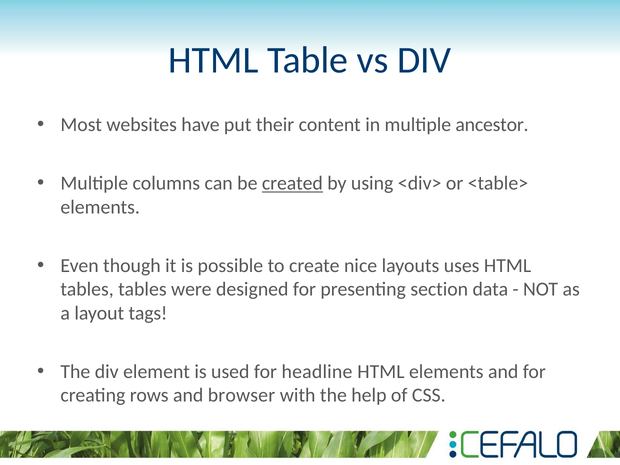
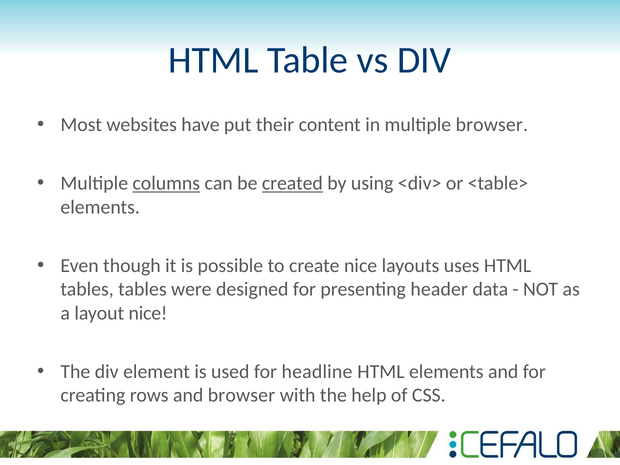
multiple ancestor: ancestor -> browser
columns underline: none -> present
section: section -> header
layout tags: tags -> nice
